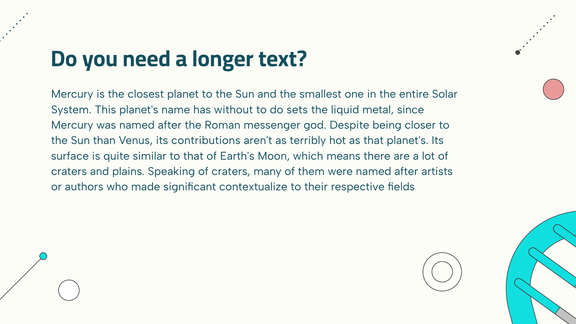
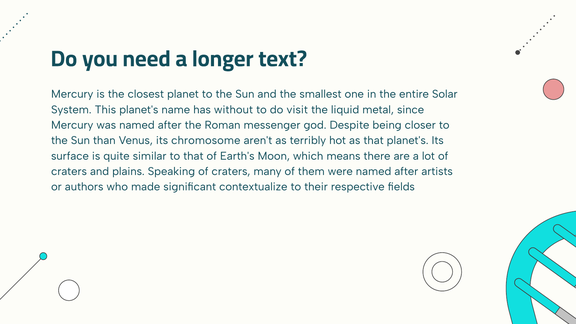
sets: sets -> visit
contributions: contributions -> chromosome
